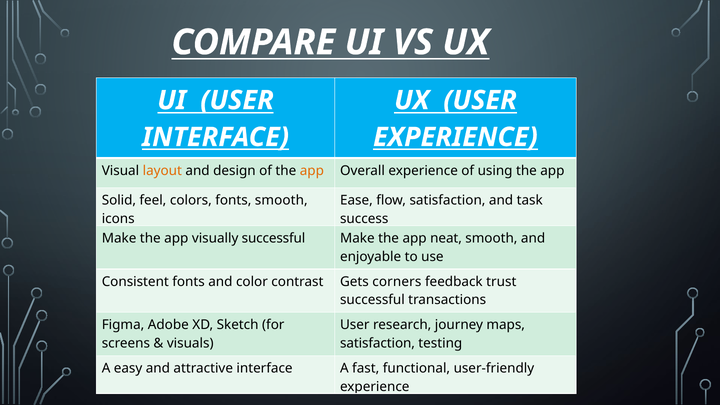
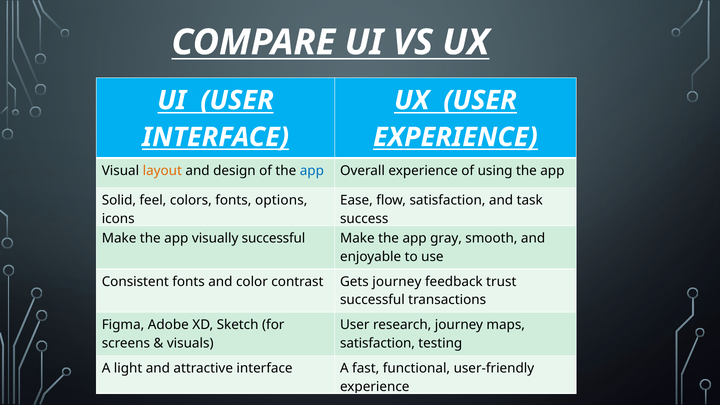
app at (312, 171) colour: orange -> blue
fonts smooth: smooth -> options
neat: neat -> gray
Gets corners: corners -> journey
easy: easy -> light
